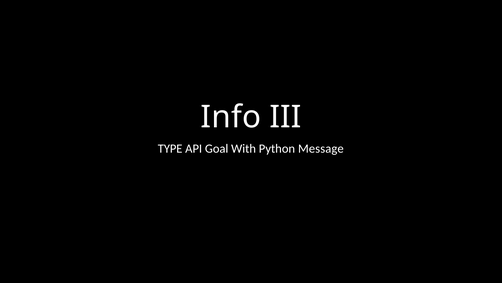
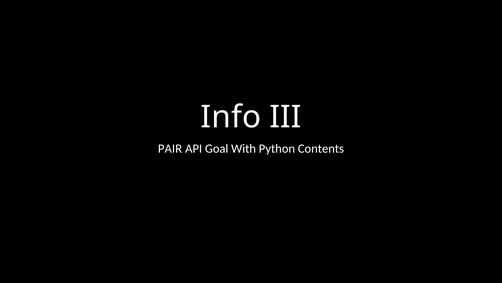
TYPE: TYPE -> PAIR
Message: Message -> Contents
